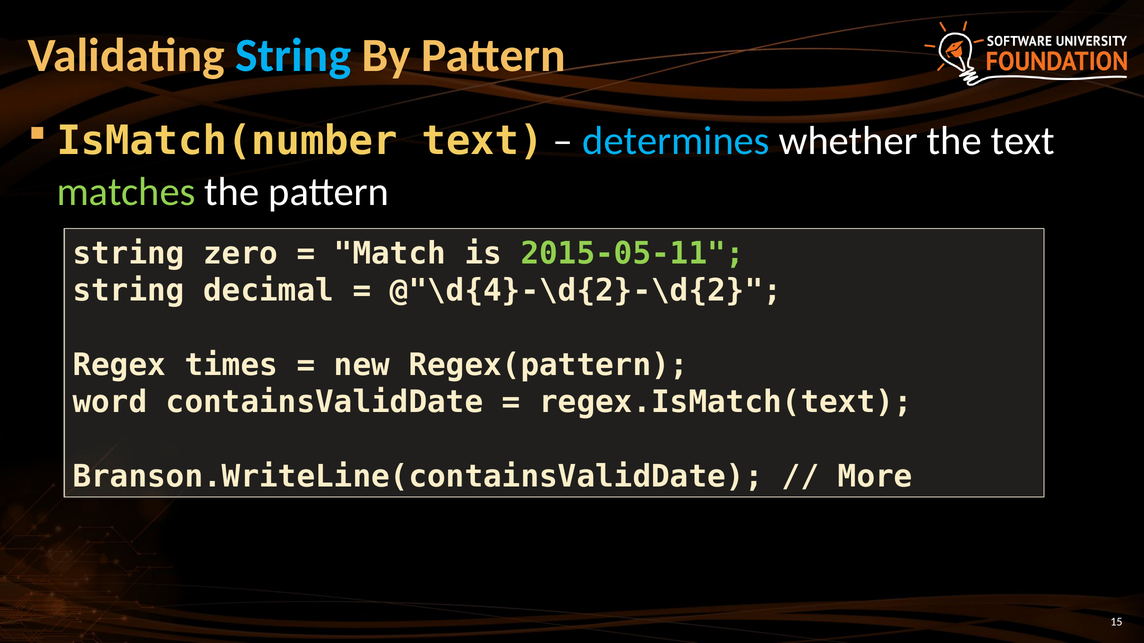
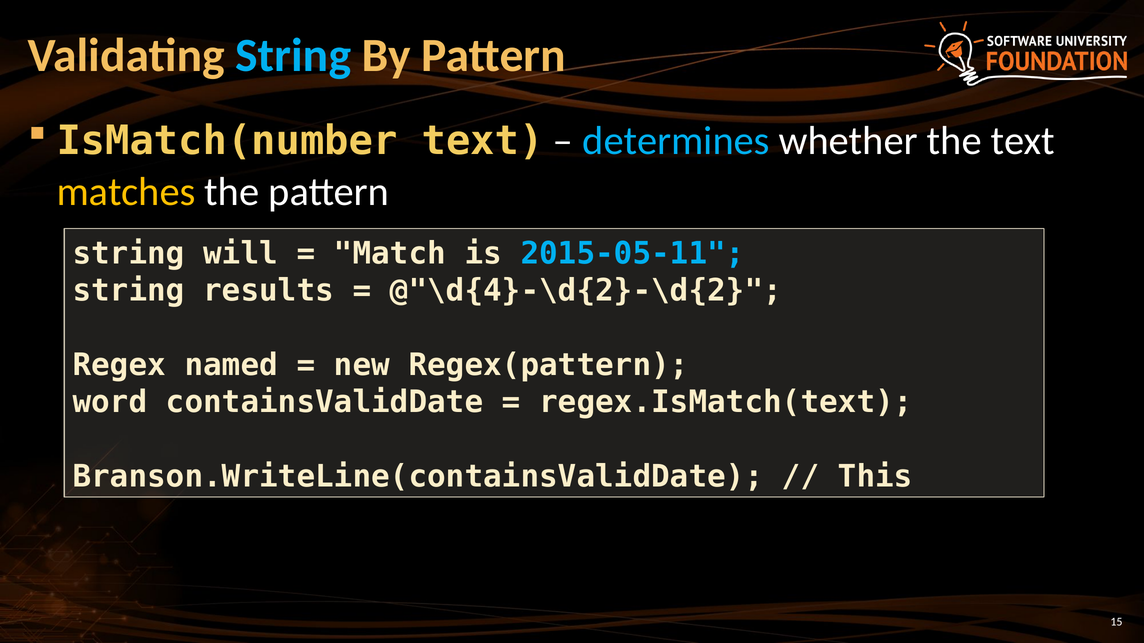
matches colour: light green -> yellow
zero: zero -> will
2015-05-11 colour: light green -> light blue
decimal: decimal -> results
times: times -> named
More: More -> This
